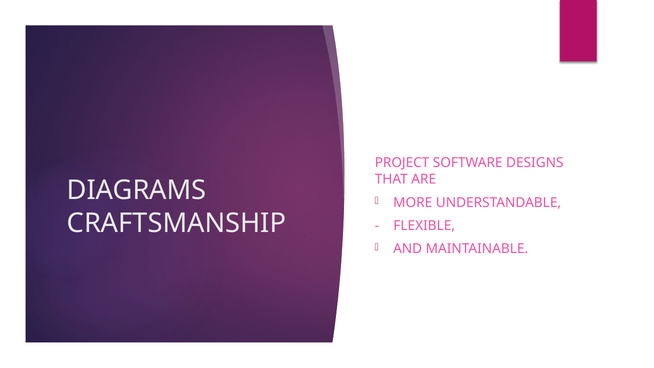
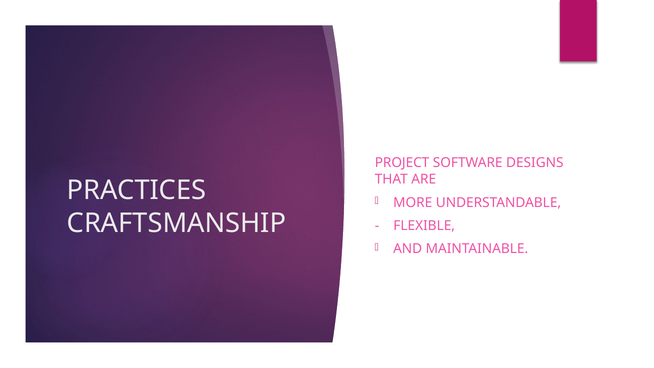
DIAGRAMS: DIAGRAMS -> PRACTICES
